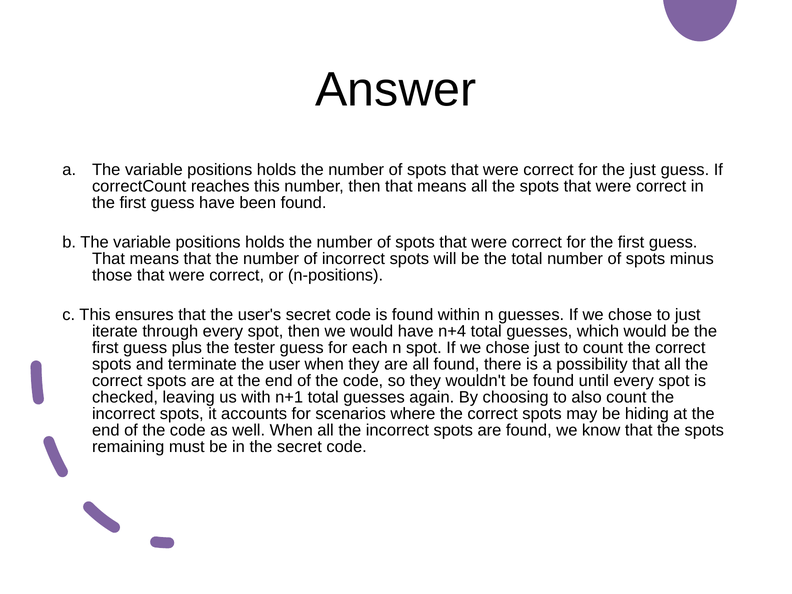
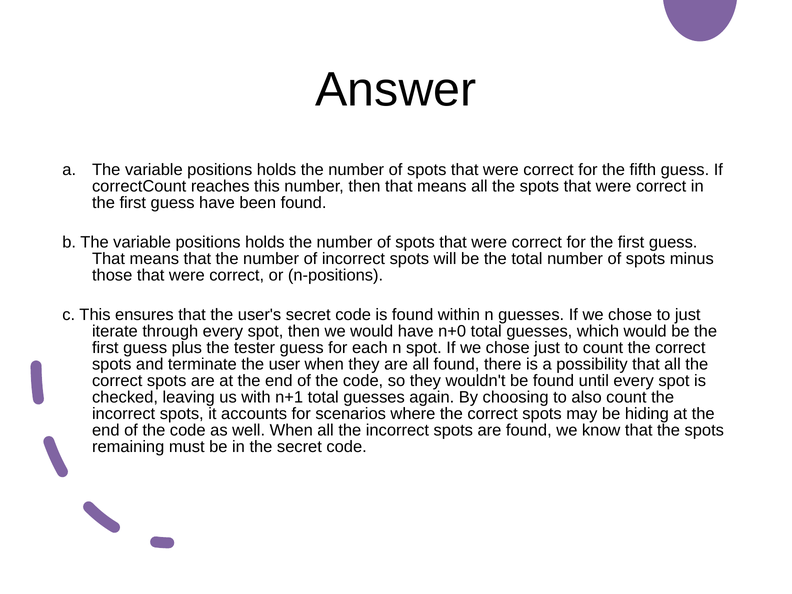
the just: just -> fifth
n+4: n+4 -> n+0
